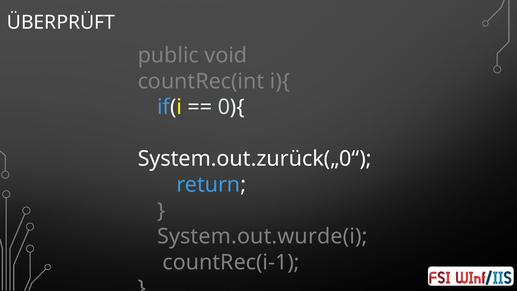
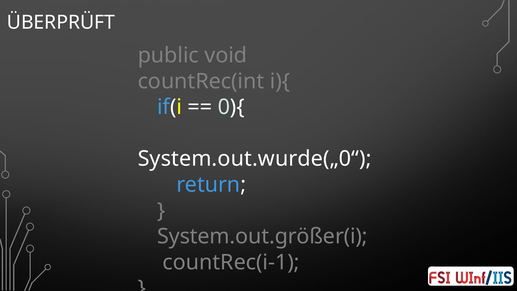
System.out.zurück(„0“: System.out.zurück(„0“ -> System.out.wurde(„0“
System.out.wurde(i: System.out.wurde(i -> System.out.größer(i
